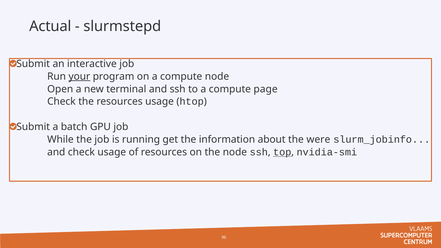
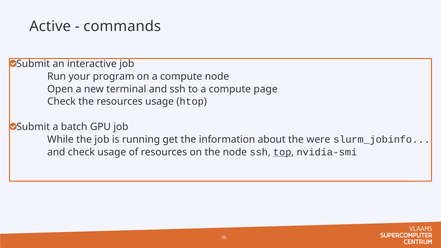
Actual: Actual -> Active
slurmstepd: slurmstepd -> commands
your underline: present -> none
